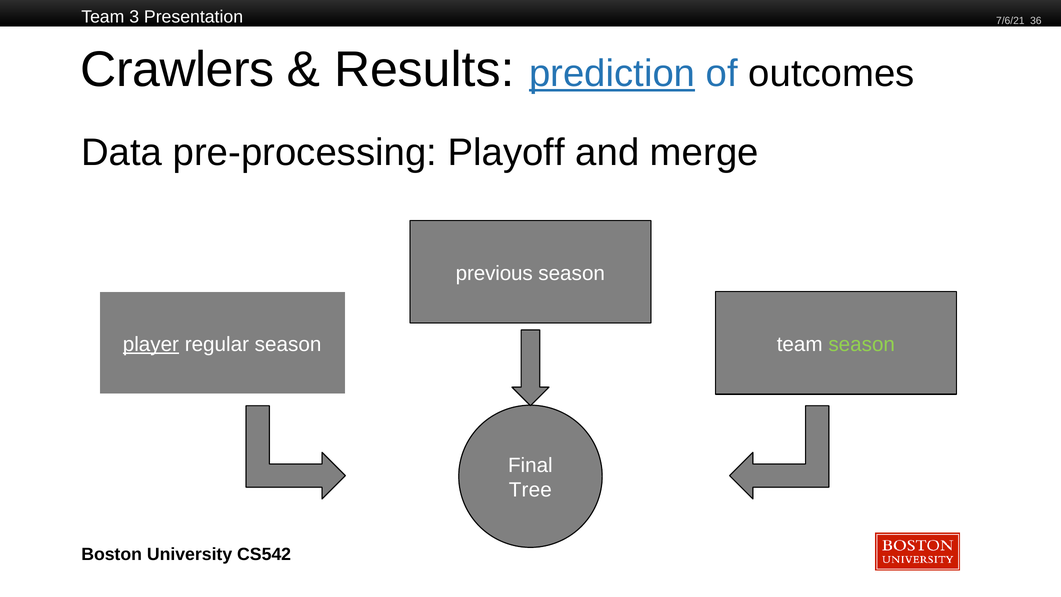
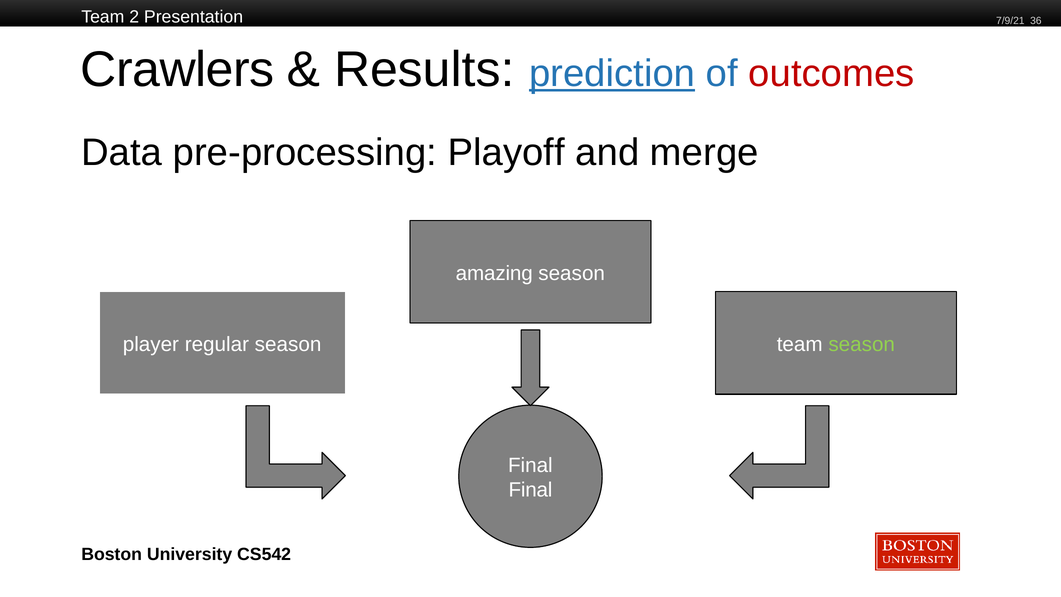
3: 3 -> 2
7/6/21: 7/6/21 -> 7/9/21
outcomes colour: black -> red
previous: previous -> amazing
player underline: present -> none
Tree at (530, 490): Tree -> Final
